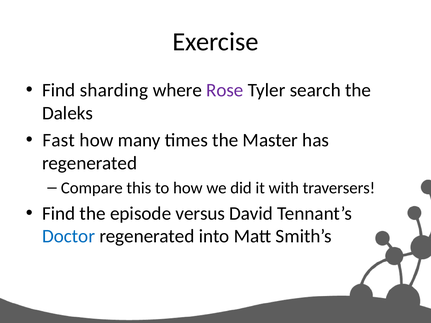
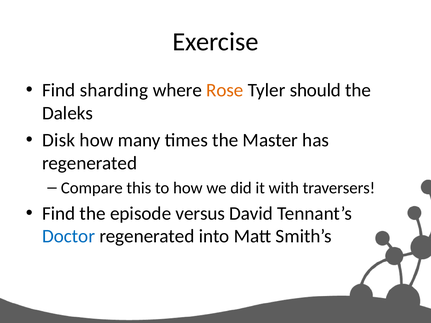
Rose colour: purple -> orange
search: search -> should
Fast: Fast -> Disk
